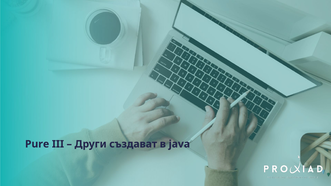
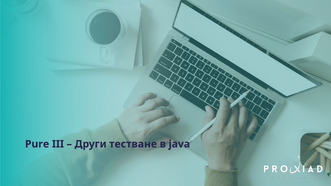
създават: създават -> тестване
